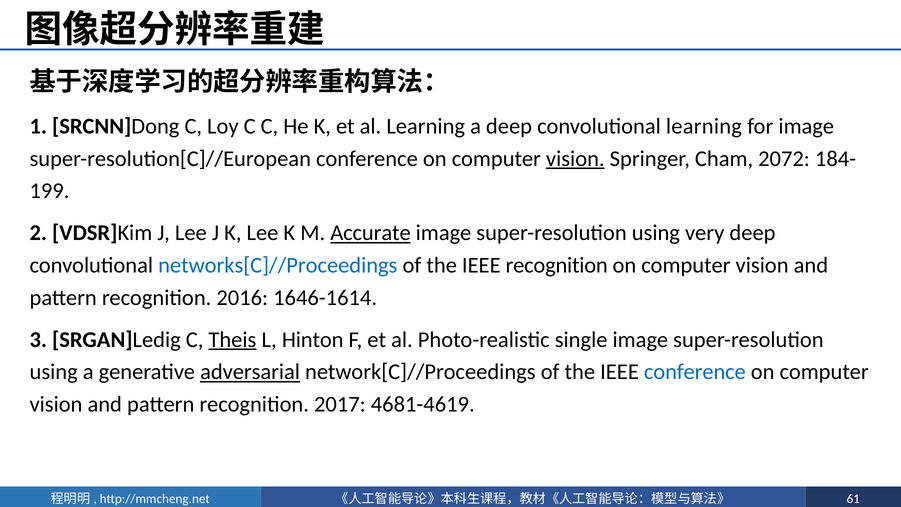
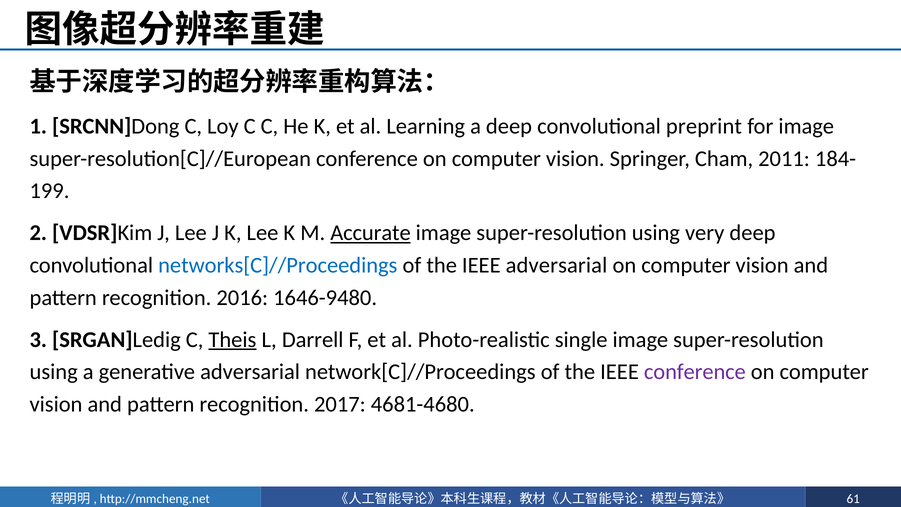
convolutional learning: learning -> preprint
vision at (575, 159) underline: present -> none
2072: 2072 -> 2011
IEEE recognition: recognition -> adversarial
1646-1614: 1646-1614 -> 1646-9480
Hinton: Hinton -> Darrell
adversarial at (250, 372) underline: present -> none
conference at (695, 372) colour: blue -> purple
4681-4619: 4681-4619 -> 4681-4680
